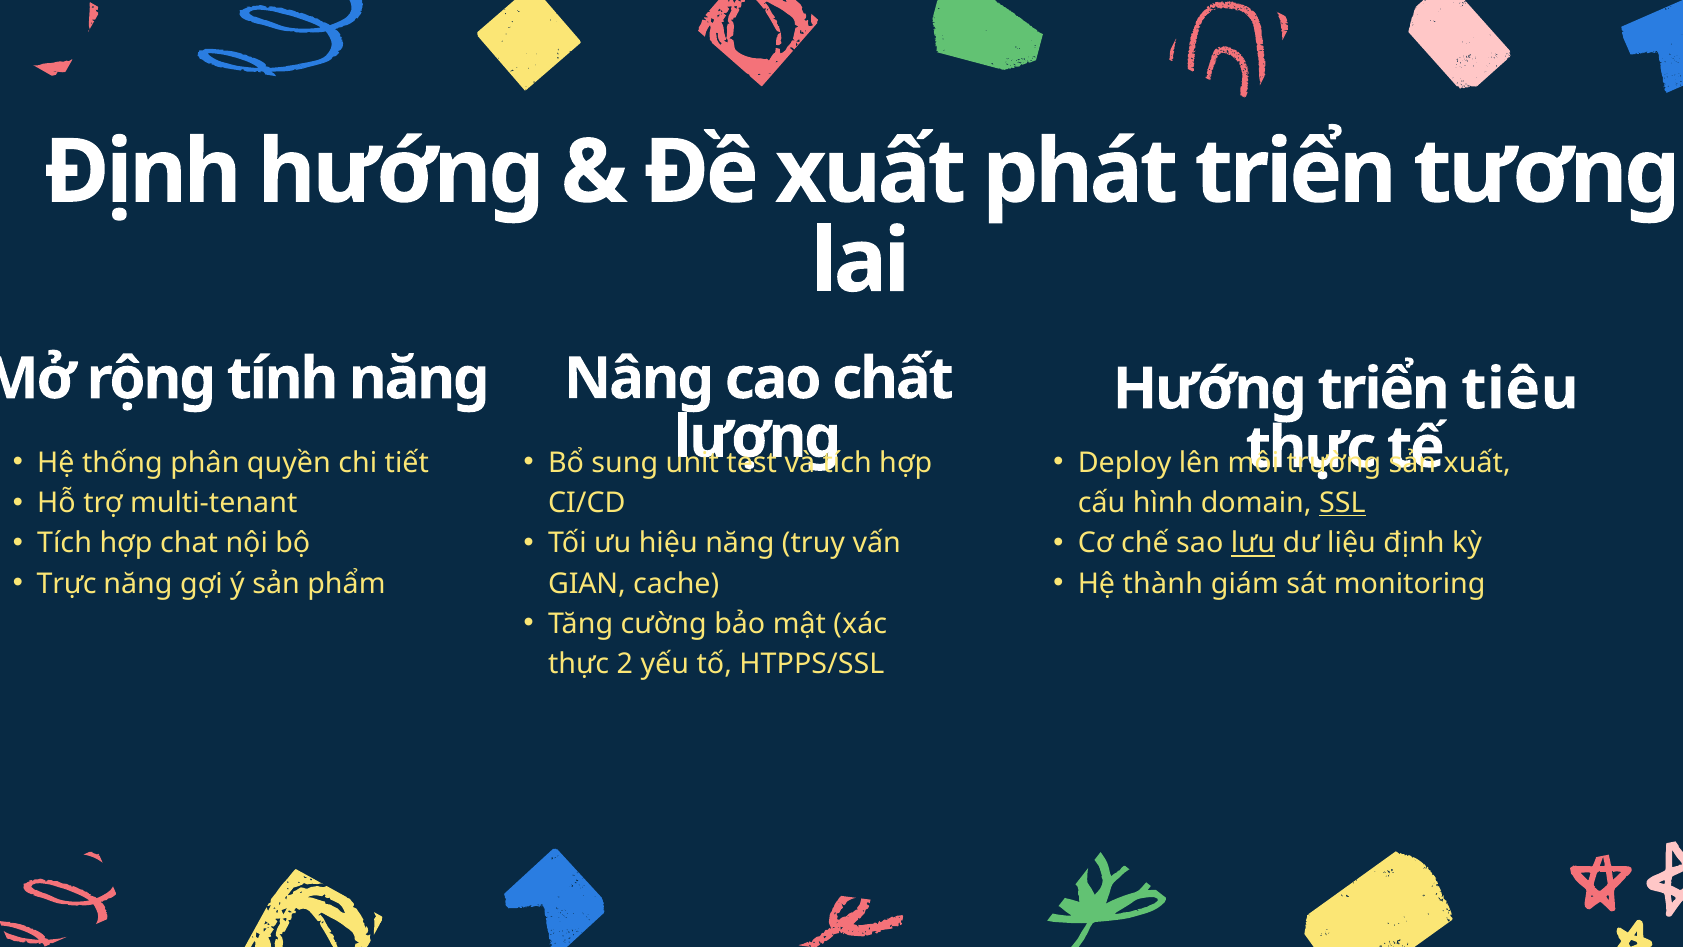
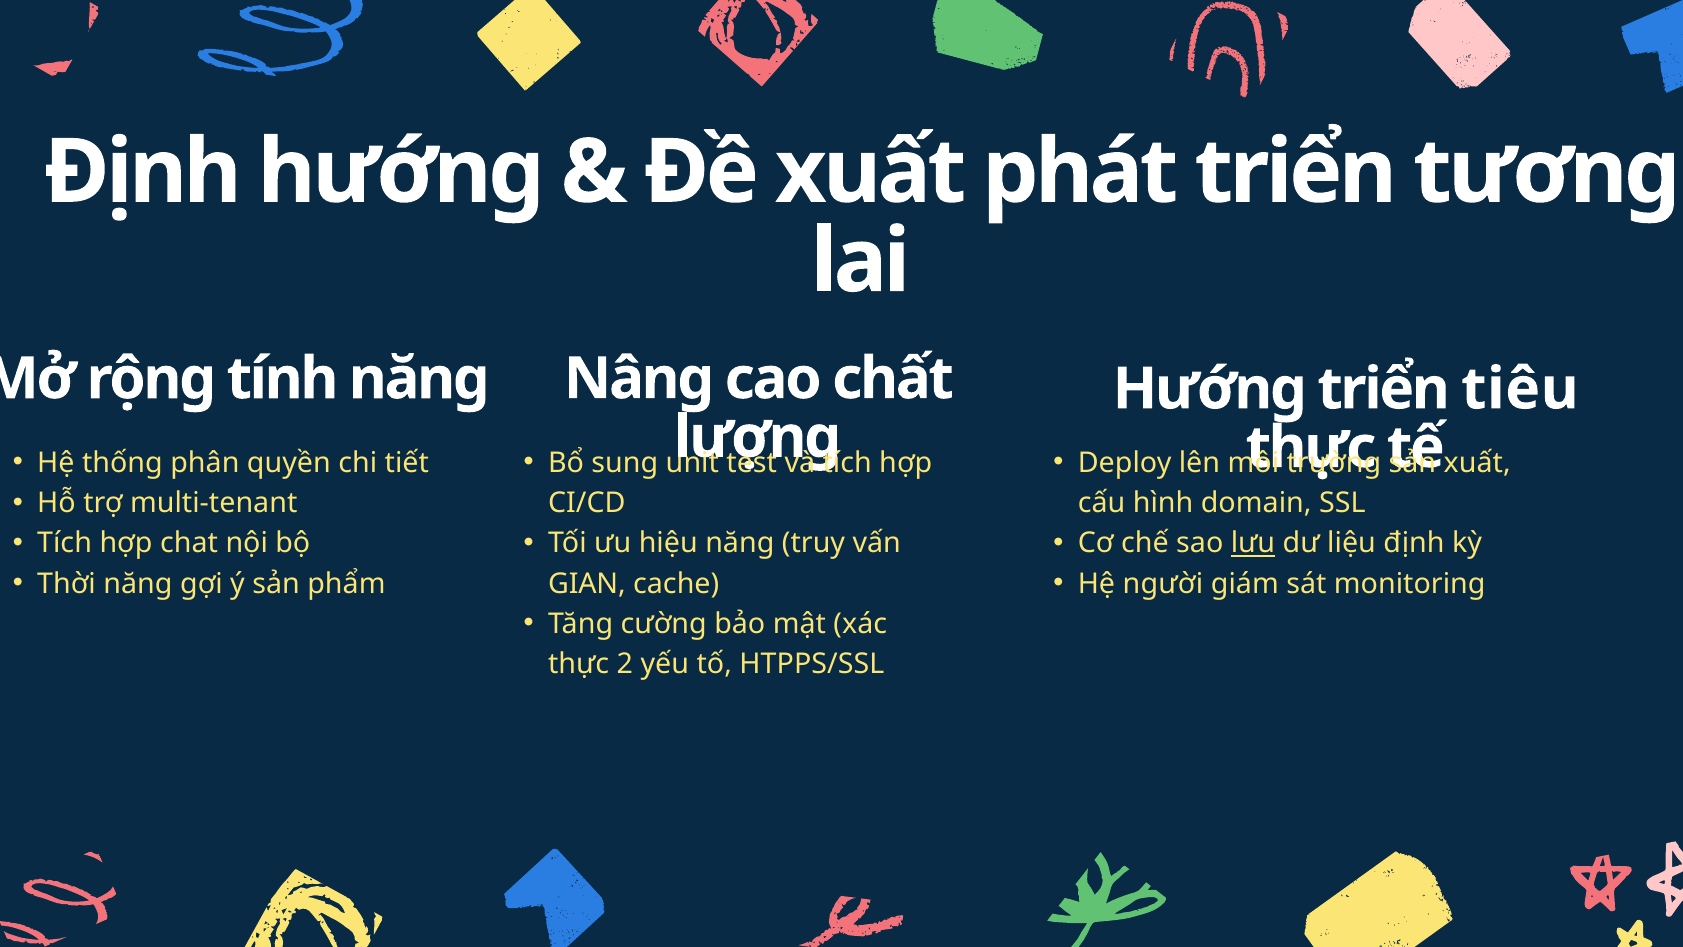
SSL underline: present -> none
Trực: Trực -> Thời
thành: thành -> người
